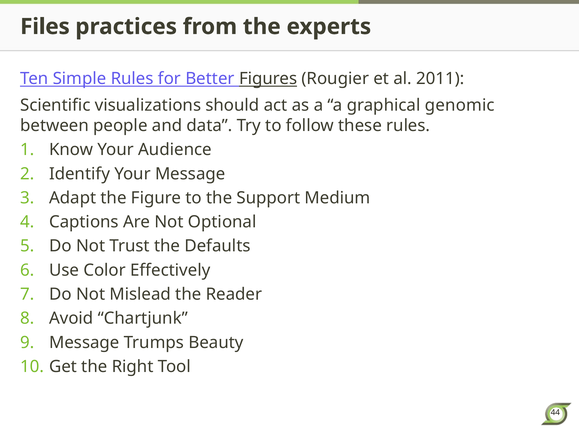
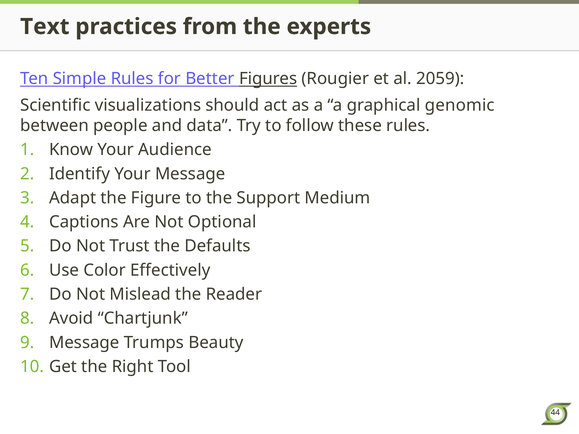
Files: Files -> Text
2011: 2011 -> 2059
